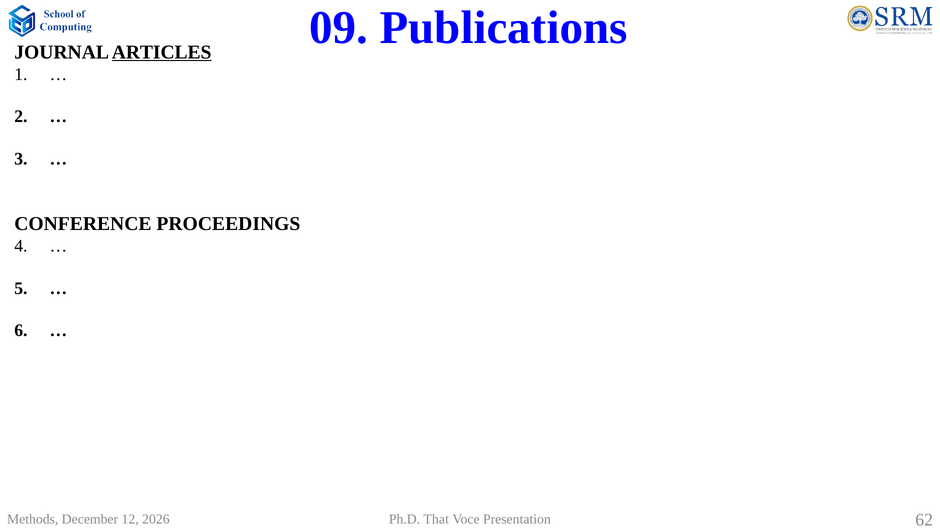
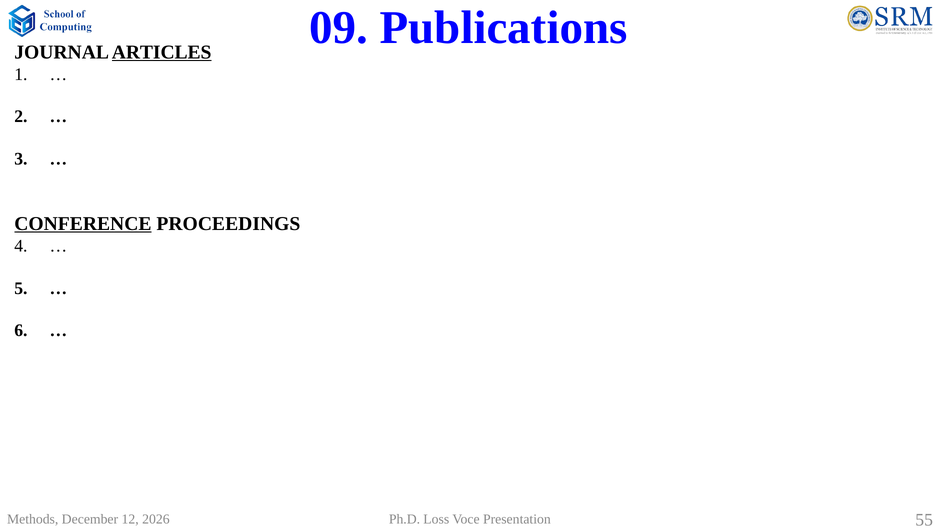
CONFERENCE underline: none -> present
That: That -> Loss
62: 62 -> 55
